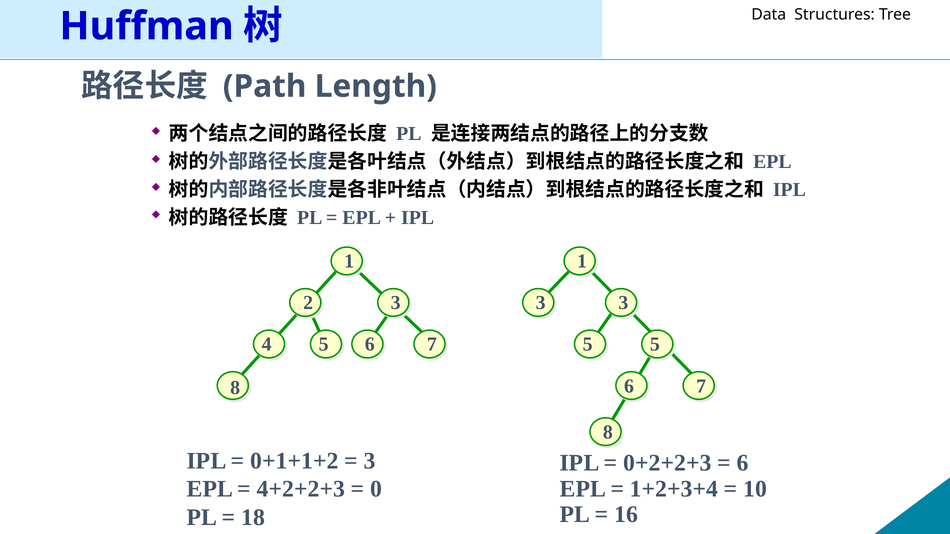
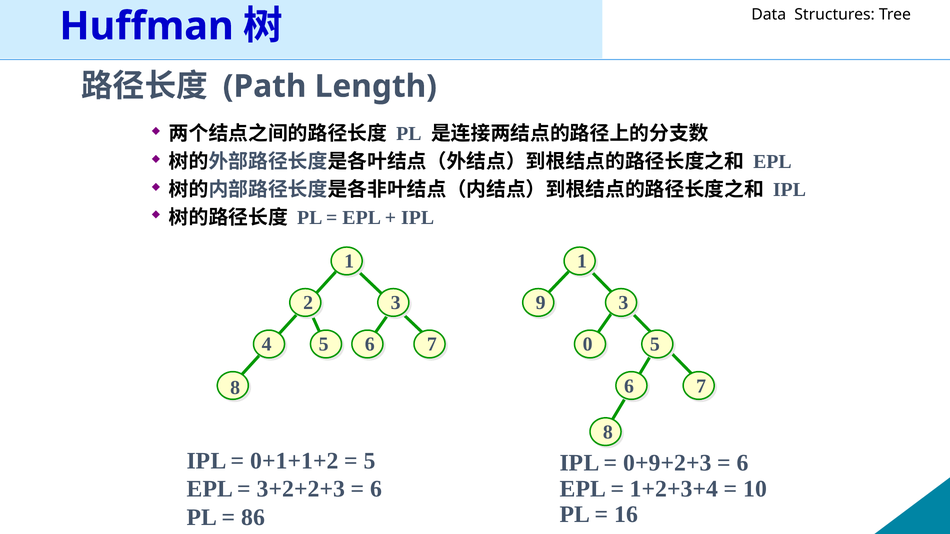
2 3: 3 -> 9
4 5: 5 -> 0
3 at (370, 461): 3 -> 5
0+2+2+3: 0+2+2+3 -> 0+9+2+3
4+2+2+3: 4+2+2+3 -> 3+2+2+3
0 at (376, 490): 0 -> 6
18: 18 -> 86
